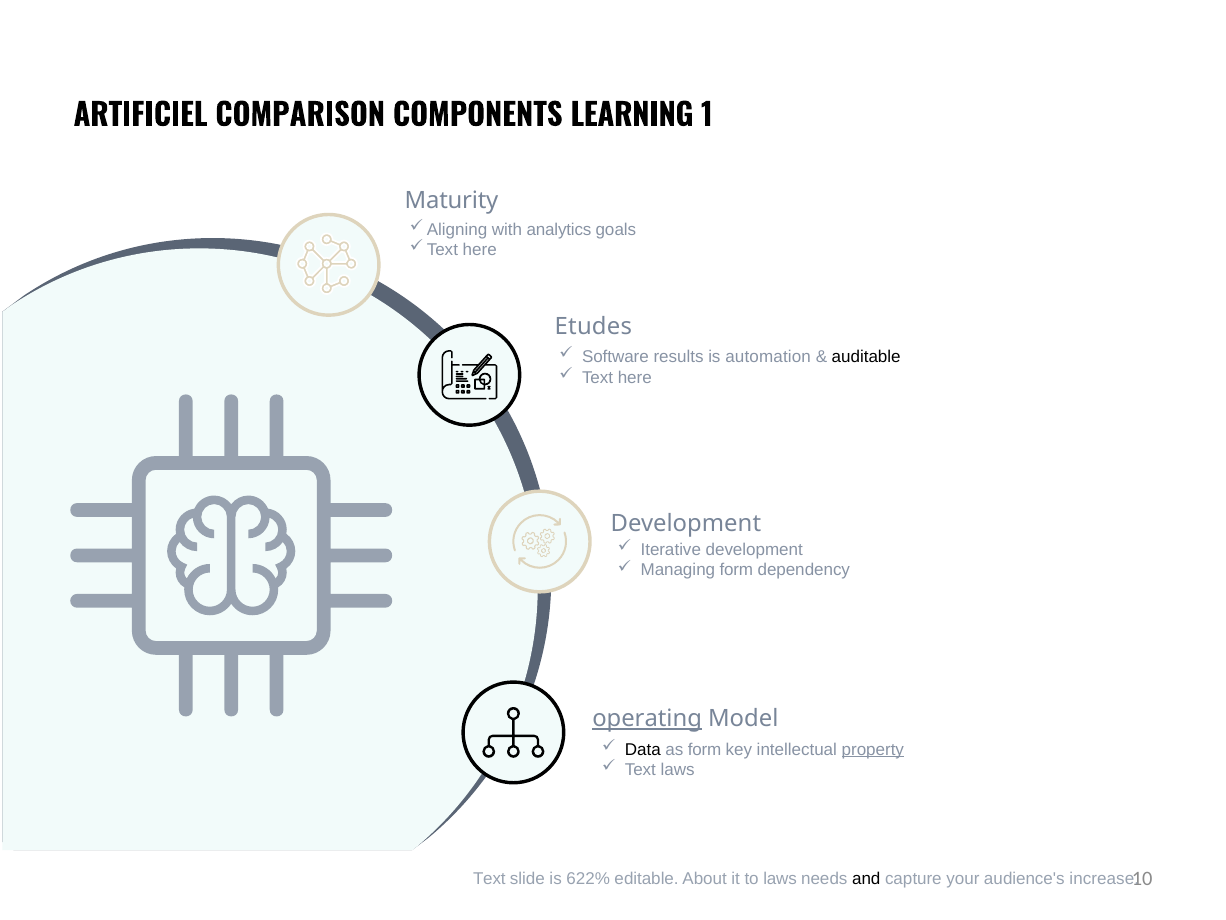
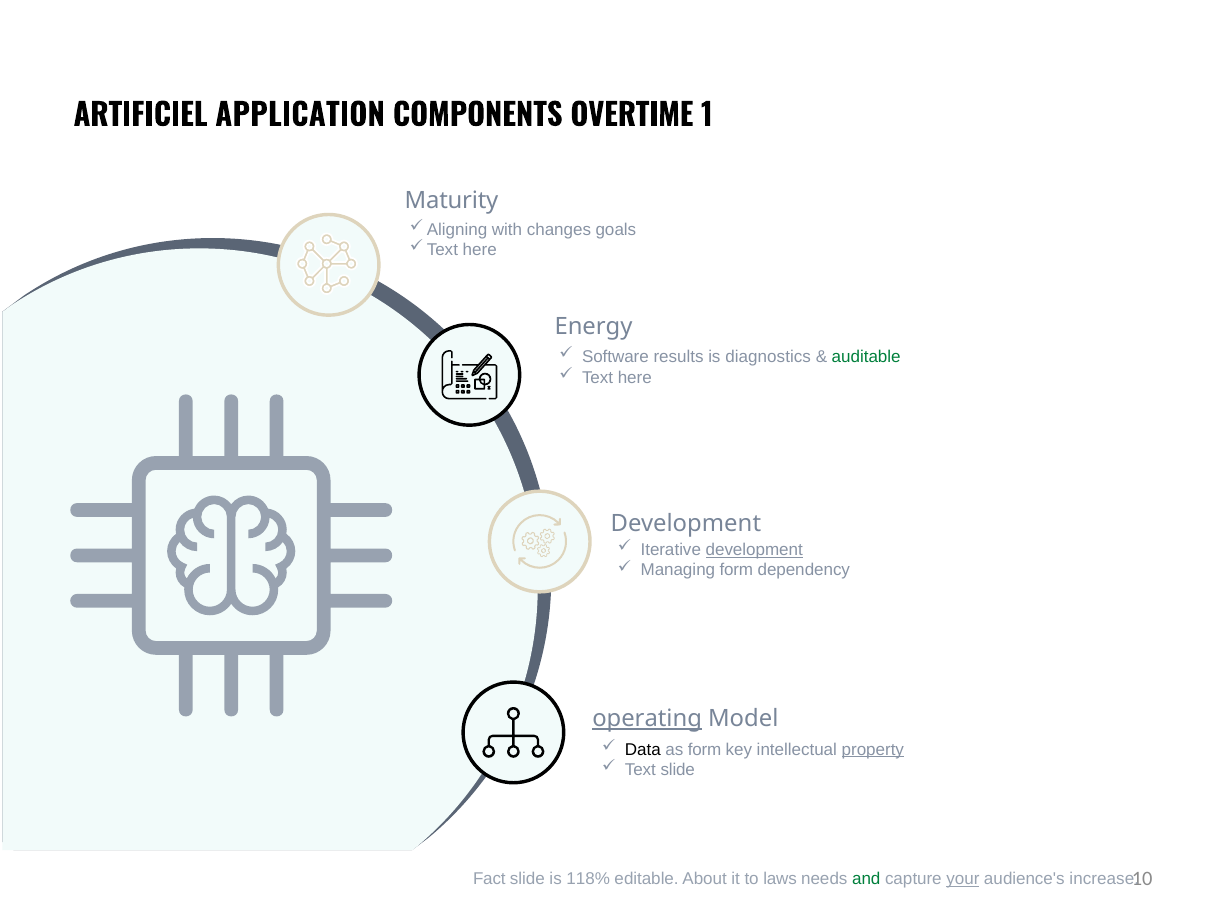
COMPARISON: COMPARISON -> APPLICATION
LEARNING: LEARNING -> OVERTIME
analytics: analytics -> changes
Etudes: Etudes -> Energy
automation: automation -> diagnostics
auditable colour: black -> green
development at (754, 549) underline: none -> present
Text laws: laws -> slide
Text at (489, 878): Text -> Fact
622%: 622% -> 118%
and colour: black -> green
your underline: none -> present
